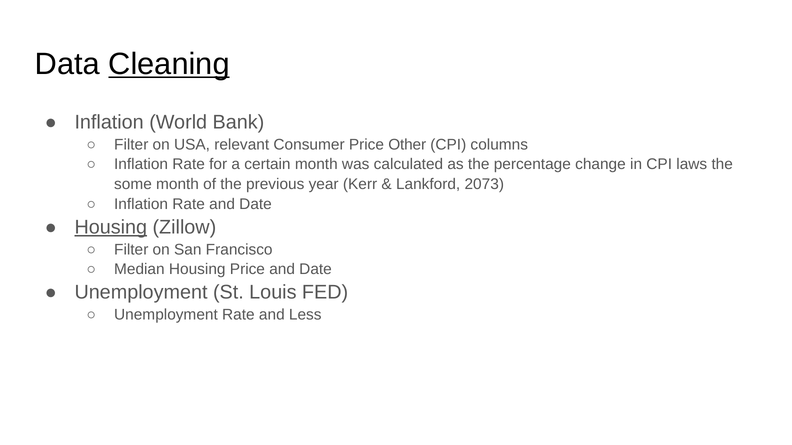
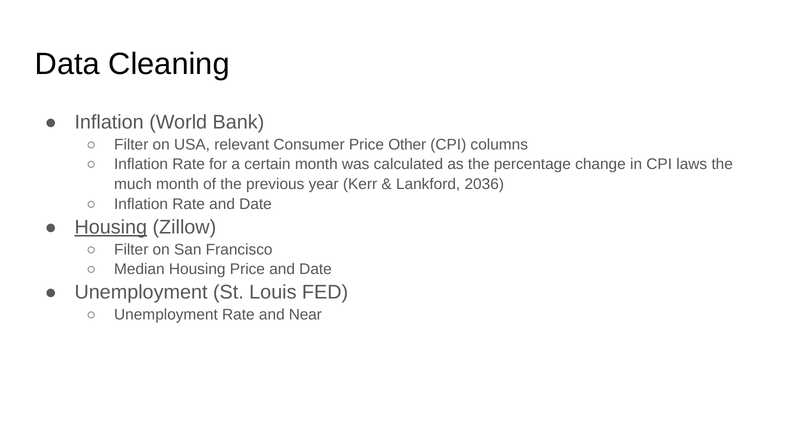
Cleaning underline: present -> none
some: some -> much
2073: 2073 -> 2036
Less: Less -> Near
